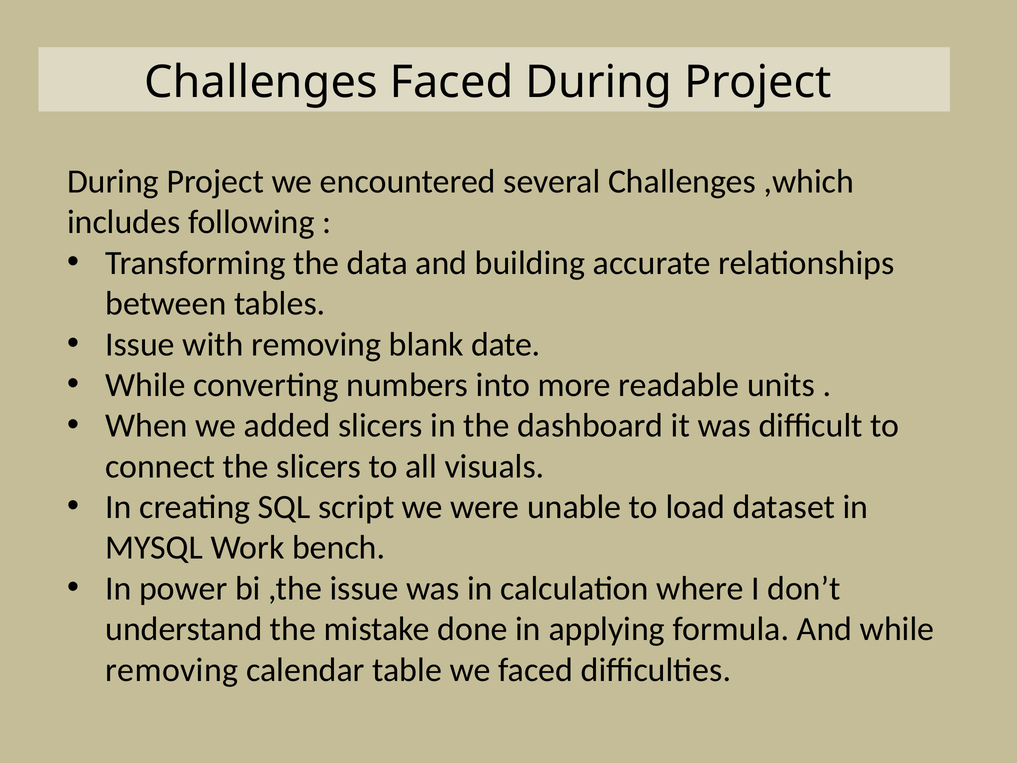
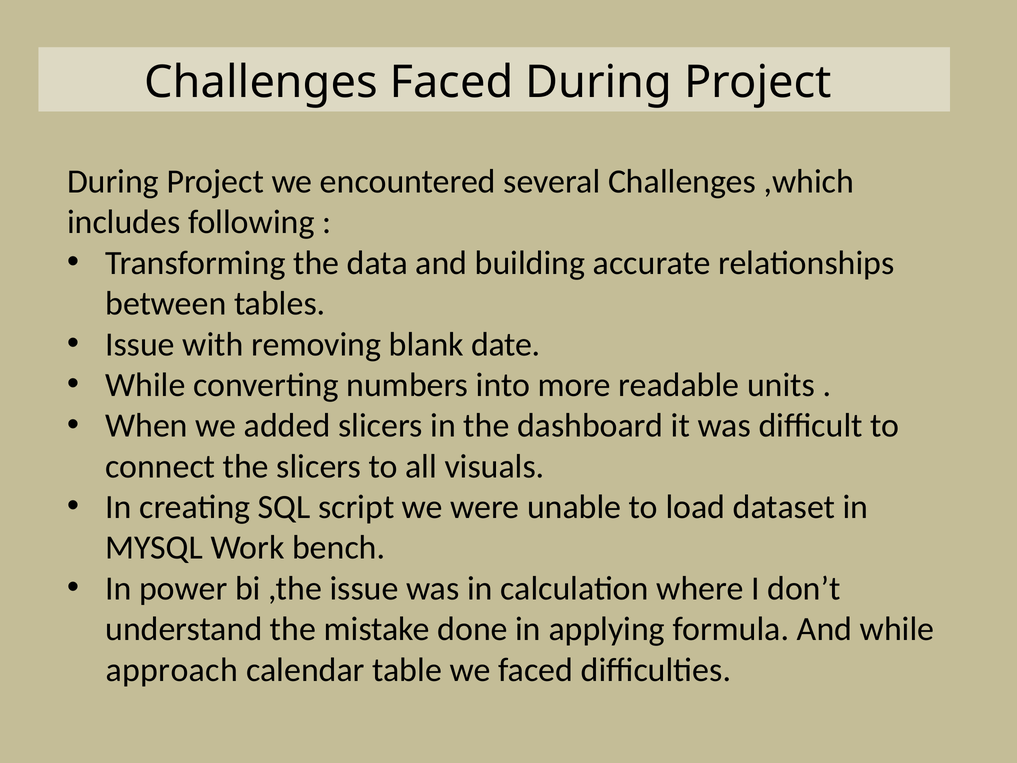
removing at (172, 670): removing -> approach
